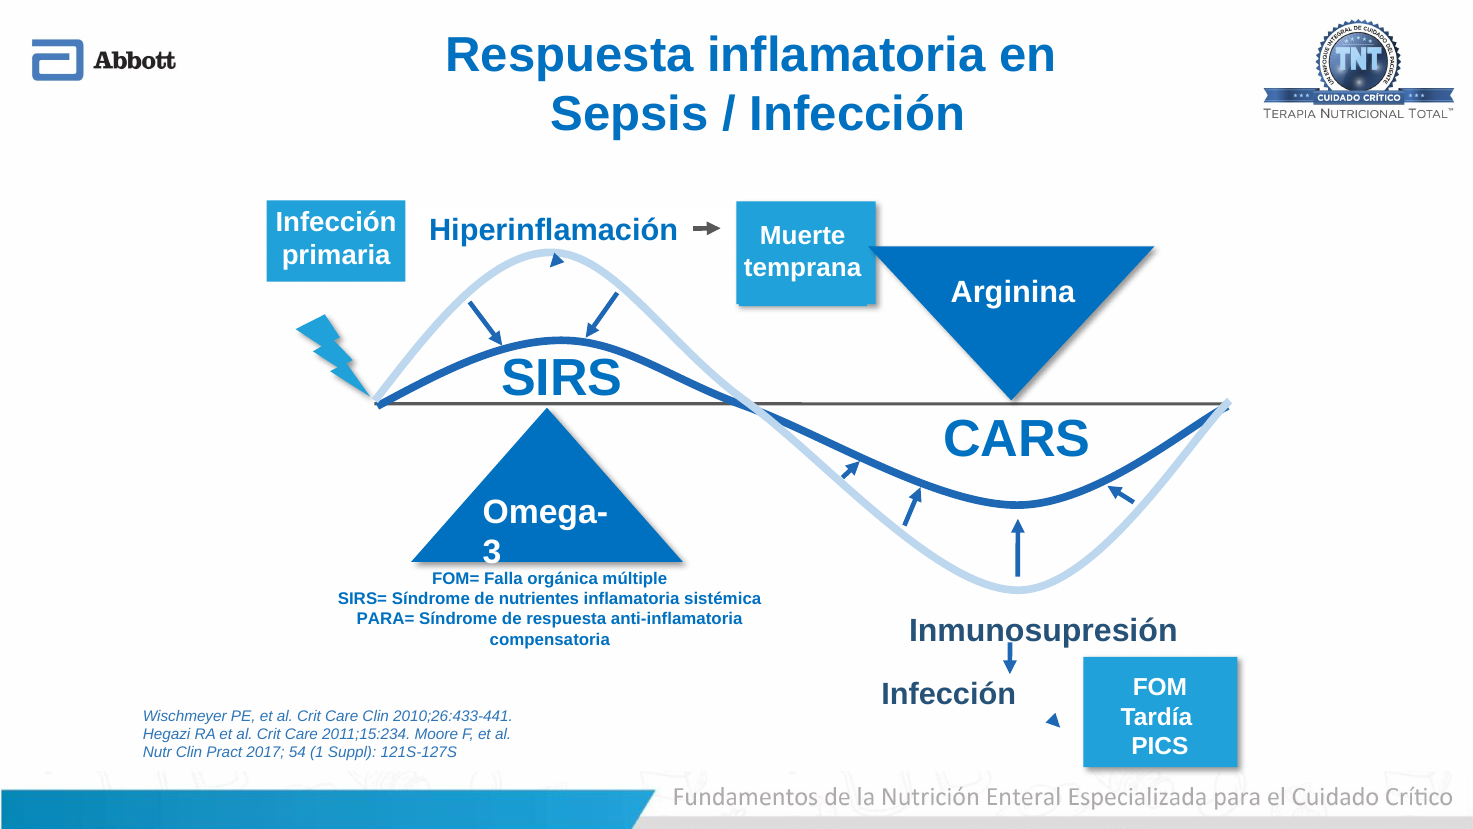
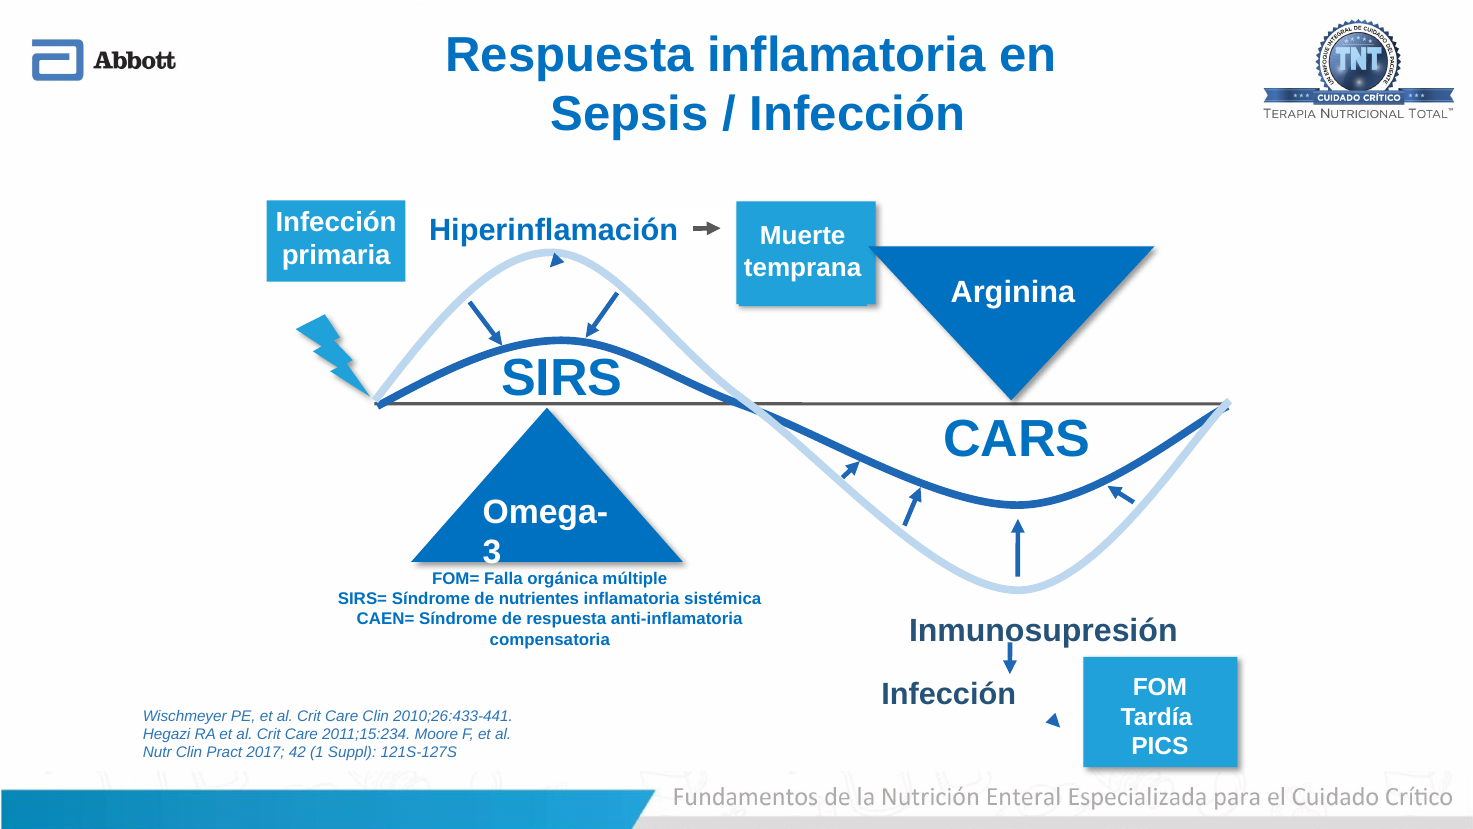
PARA=: PARA= -> CAEN=
54: 54 -> 42
